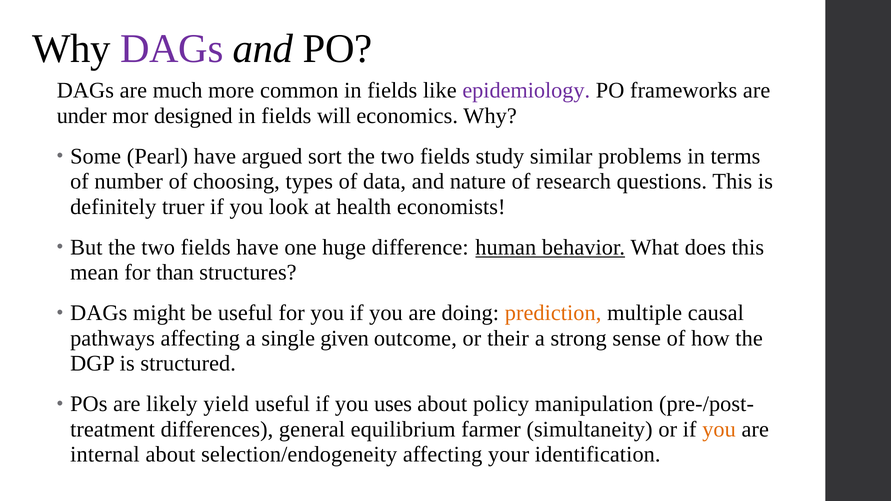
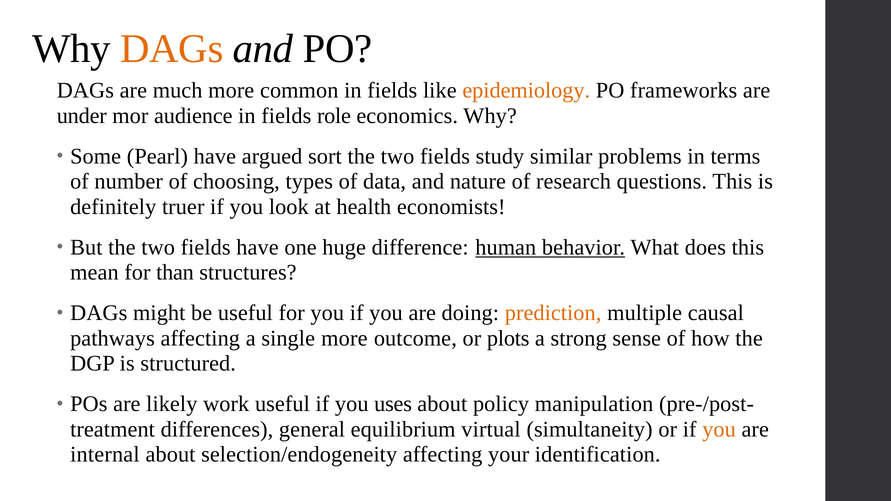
DAGs at (172, 49) colour: purple -> orange
epidemiology colour: purple -> orange
designed: designed -> audience
will: will -> role
single given: given -> more
their: their -> plots
yield: yield -> work
farmer: farmer -> virtual
